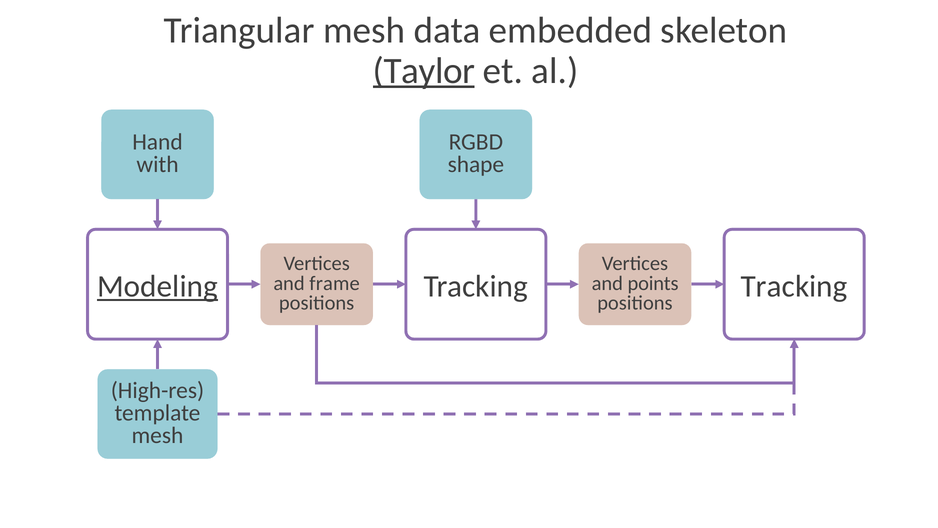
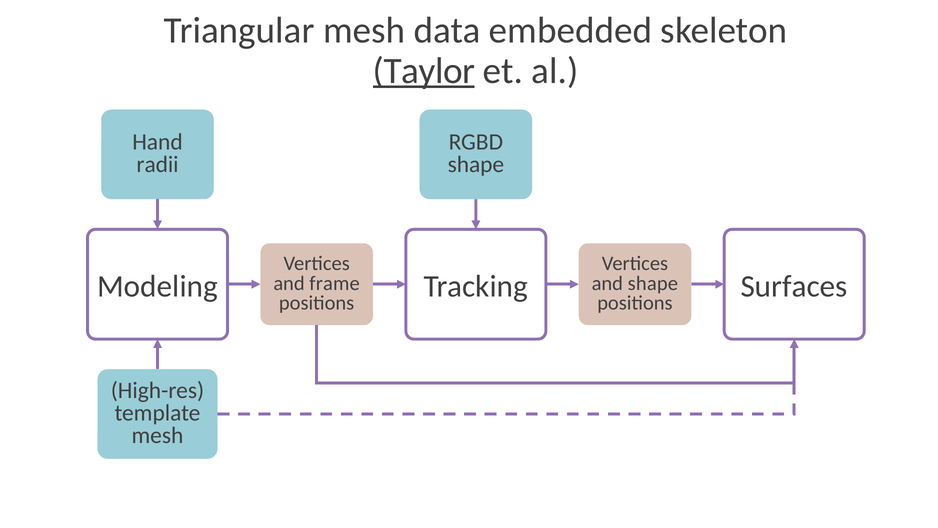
with: with -> radii
Modeling underline: present -> none
Tracking Tracking: Tracking -> Surfaces
and points: points -> shape
